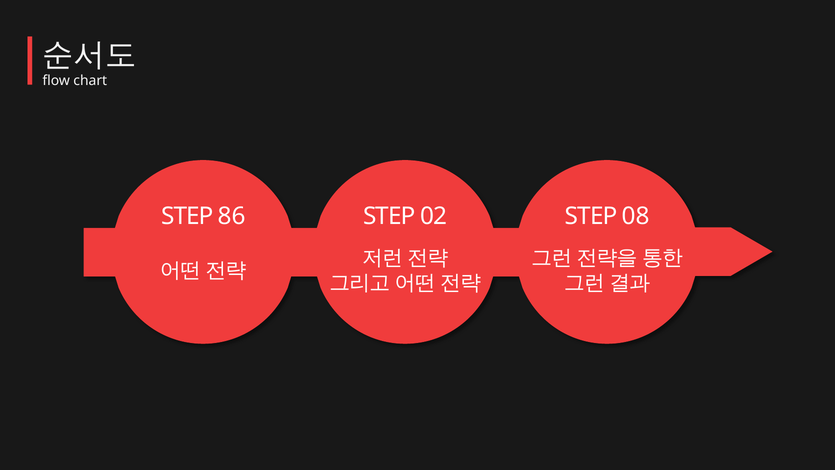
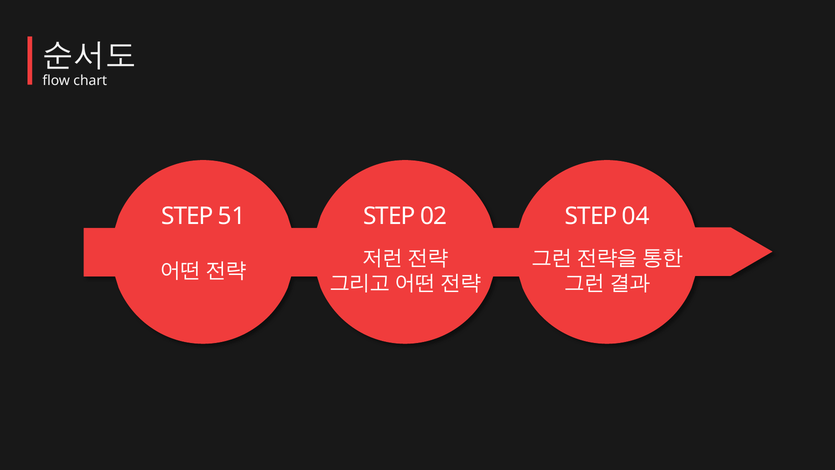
86: 86 -> 51
08: 08 -> 04
